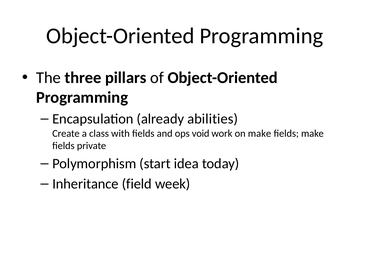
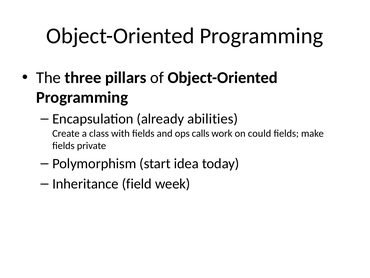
void: void -> calls
on make: make -> could
